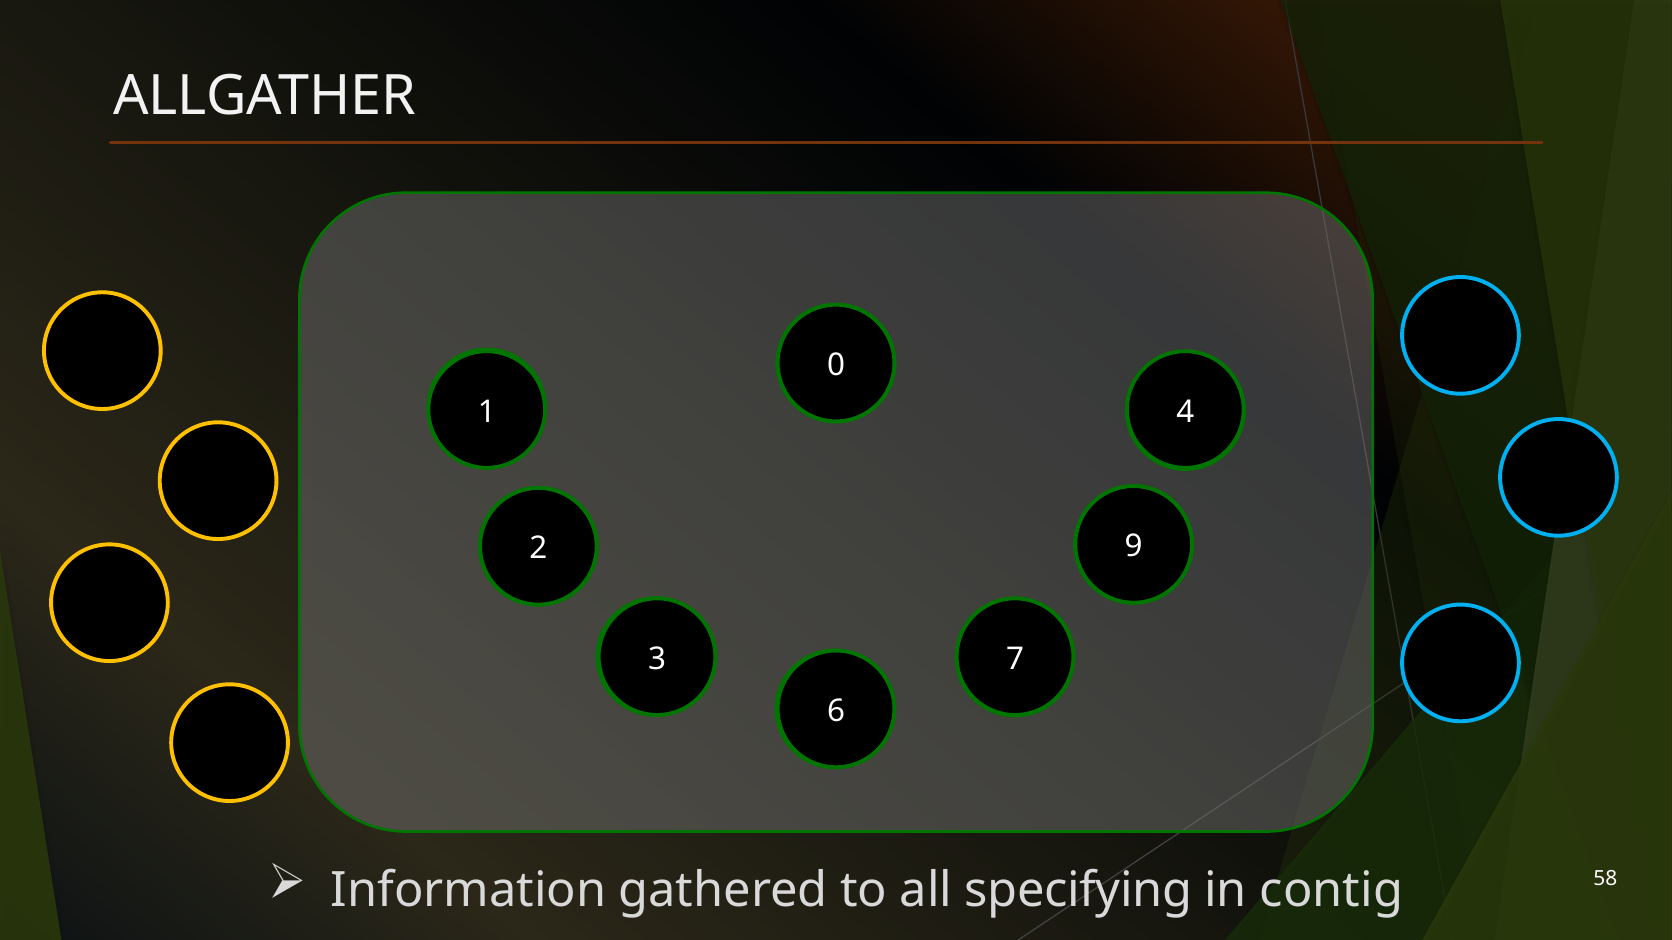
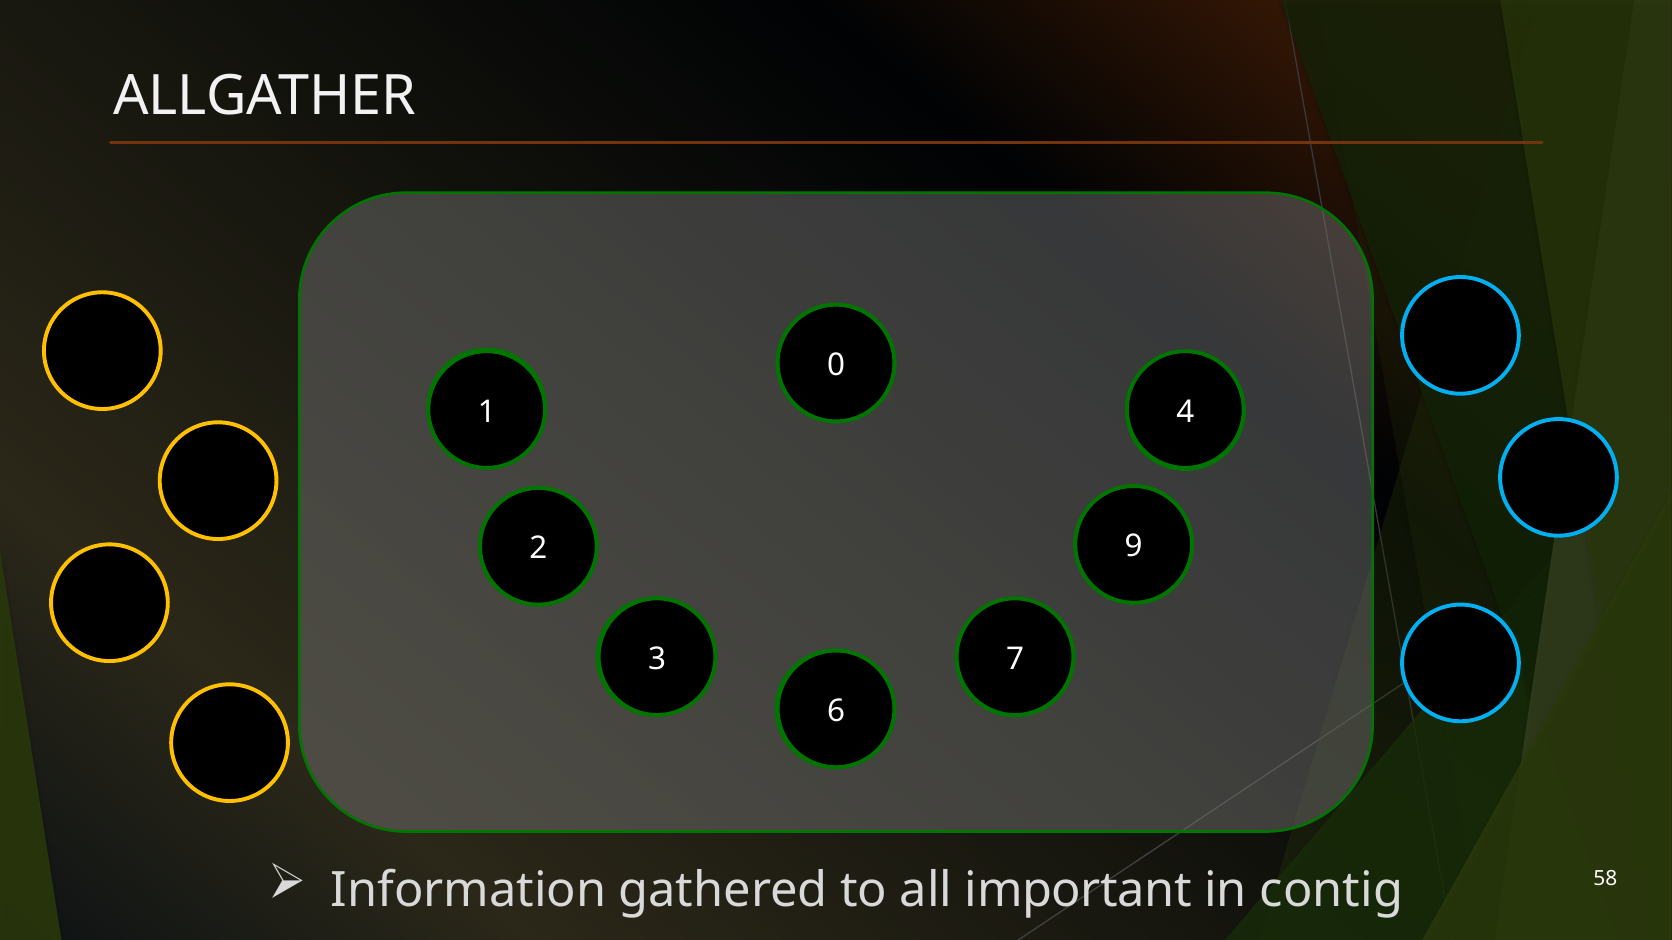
specifying: specifying -> important
